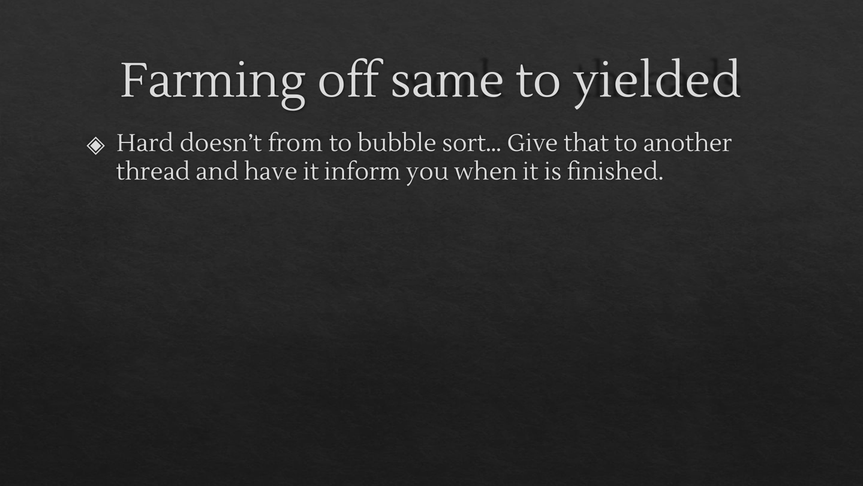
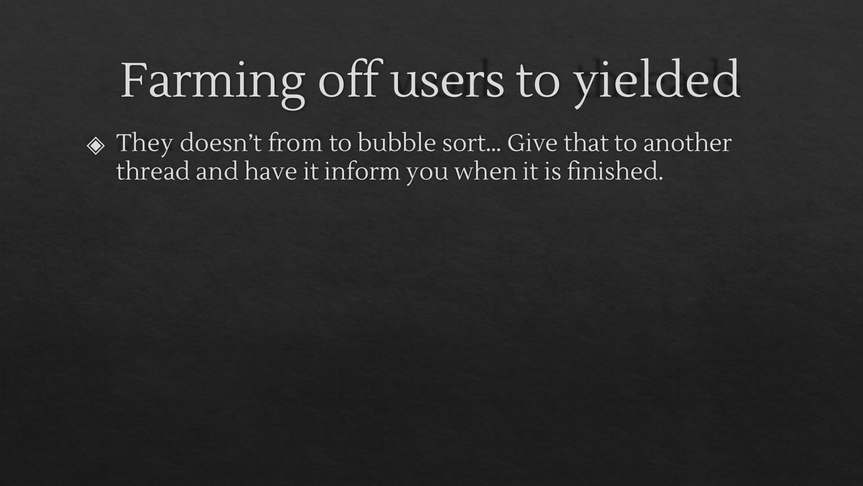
same: same -> users
Hard: Hard -> They
